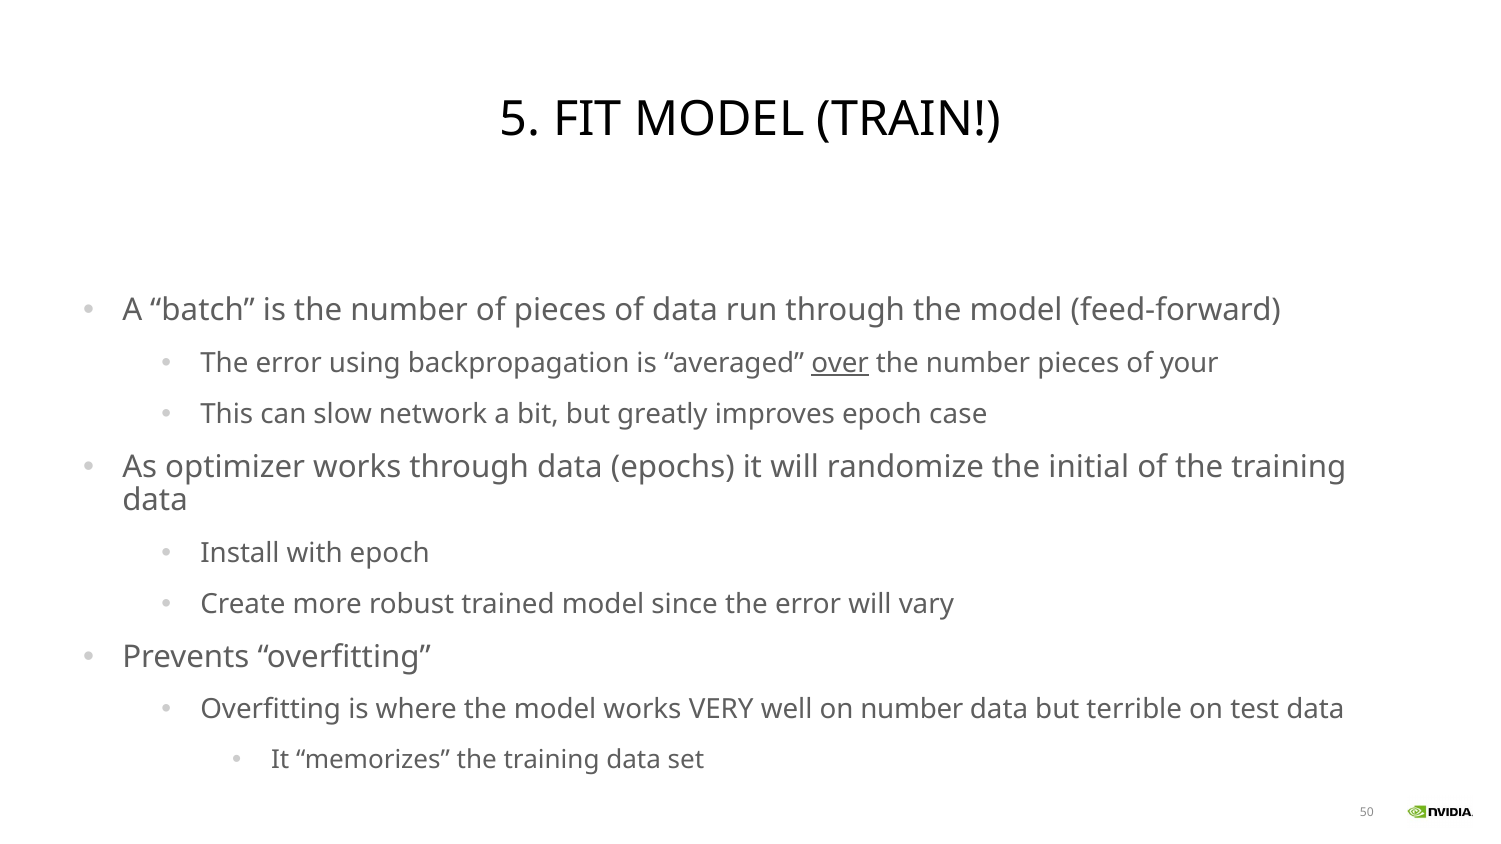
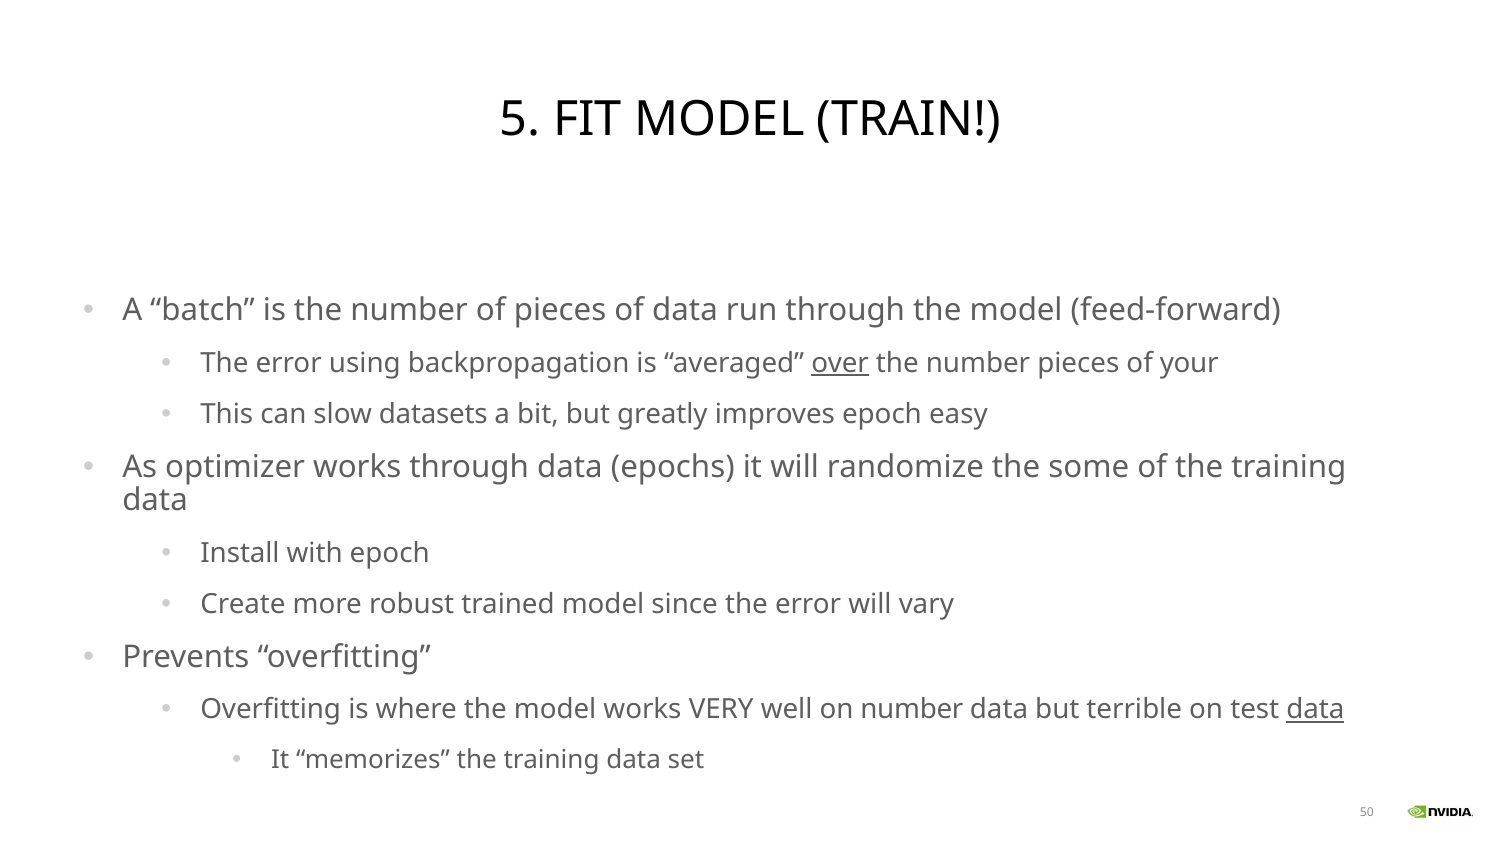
network: network -> datasets
case: case -> easy
initial: initial -> some
data at (1315, 710) underline: none -> present
